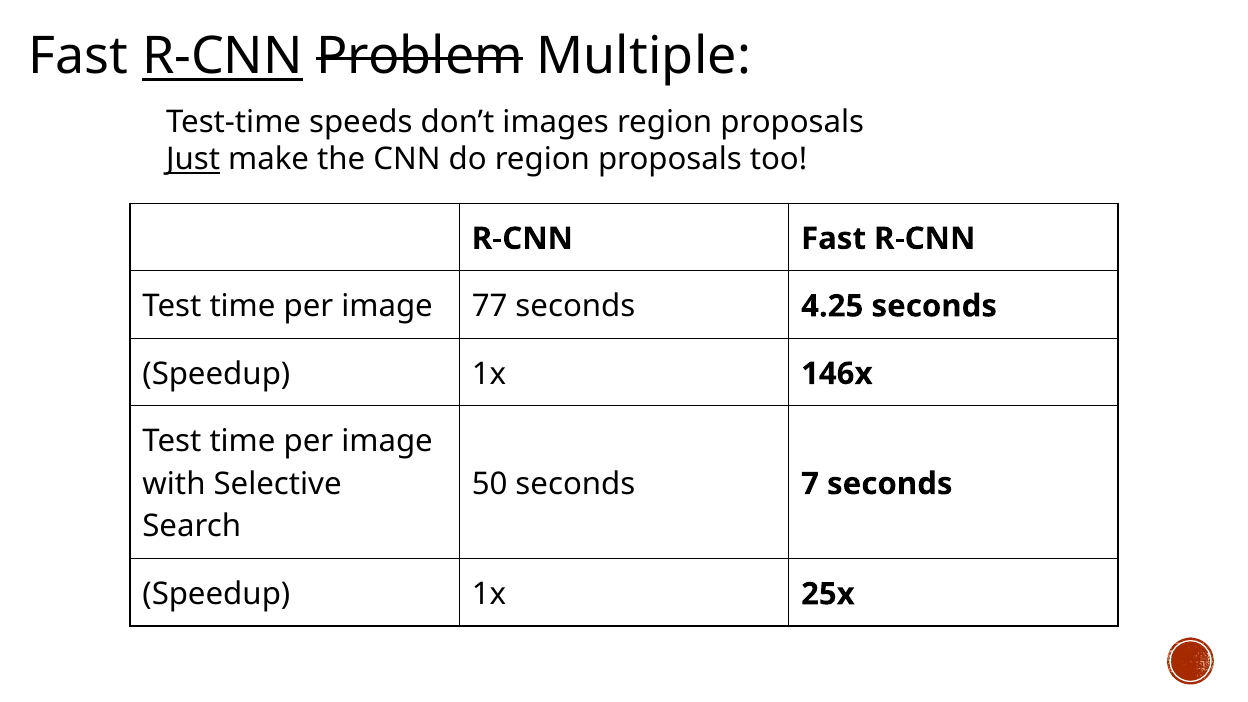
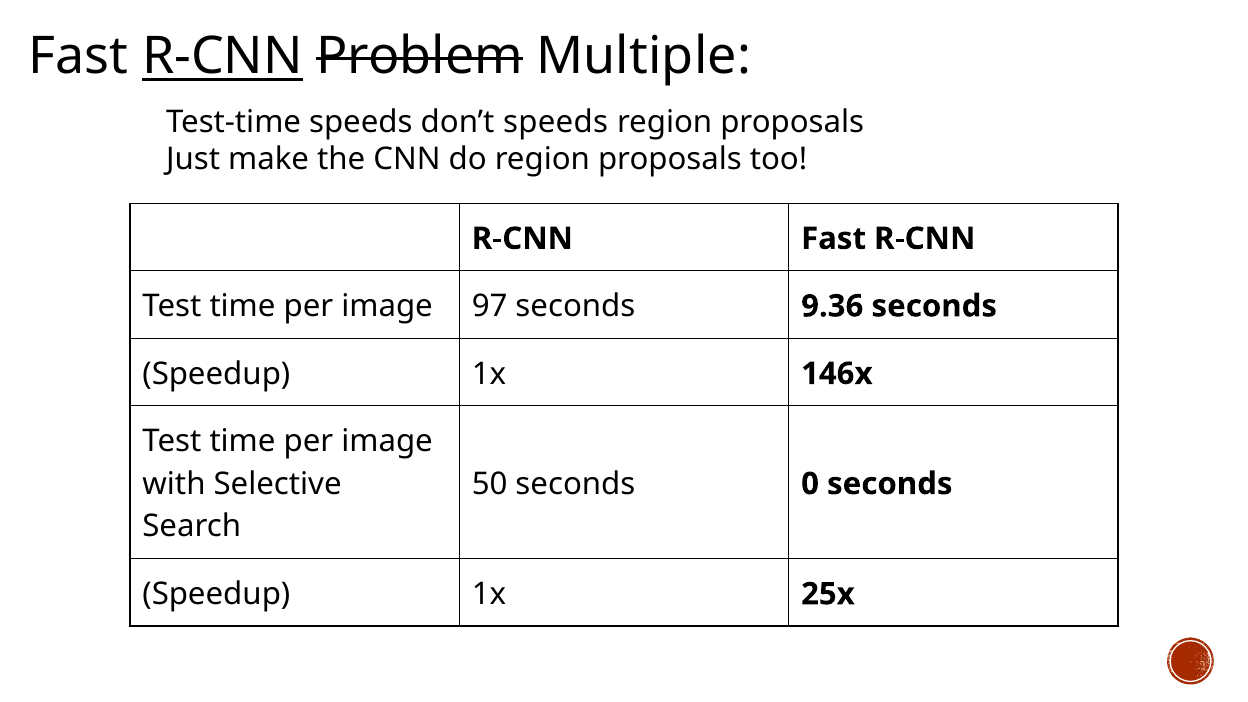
don’t images: images -> speeds
Just underline: present -> none
image 77: 77 -> 97
4.25: 4.25 -> 9.36
7: 7 -> 0
